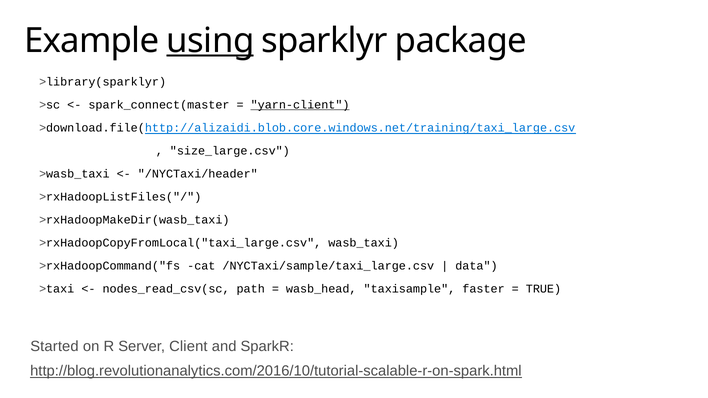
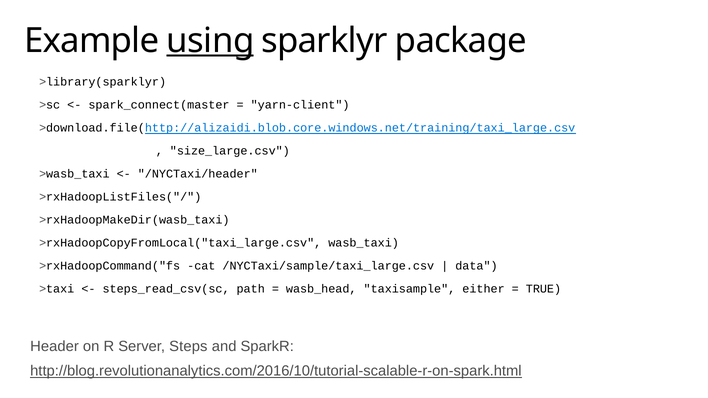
yarn-client underline: present -> none
nodes_read_csv(sc: nodes_read_csv(sc -> steps_read_csv(sc
faster: faster -> either
Started: Started -> Header
Client: Client -> Steps
